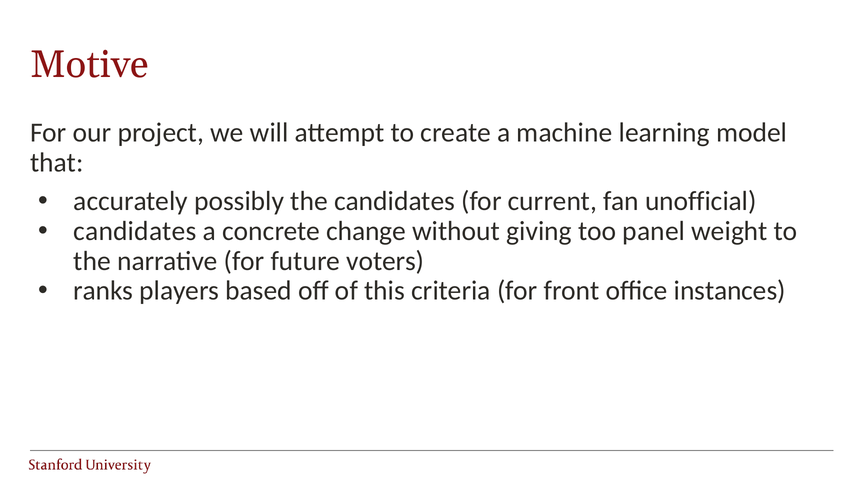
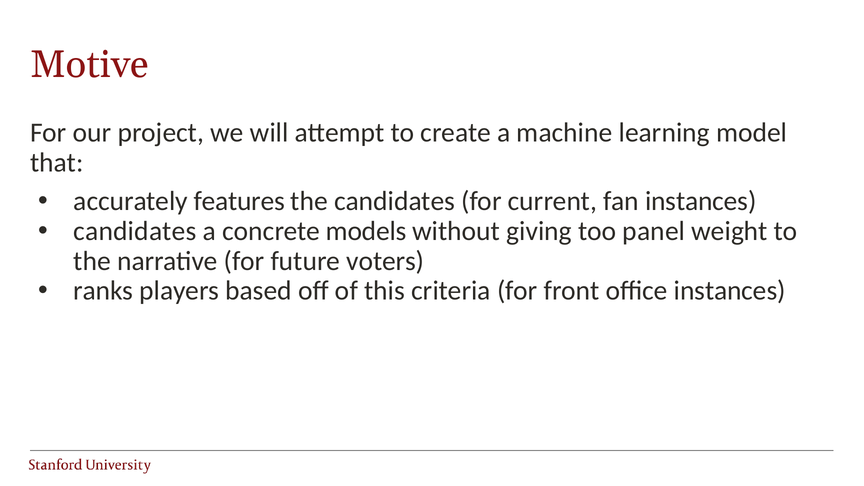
possibly: possibly -> features
fan unofficial: unofficial -> instances
change: change -> models
